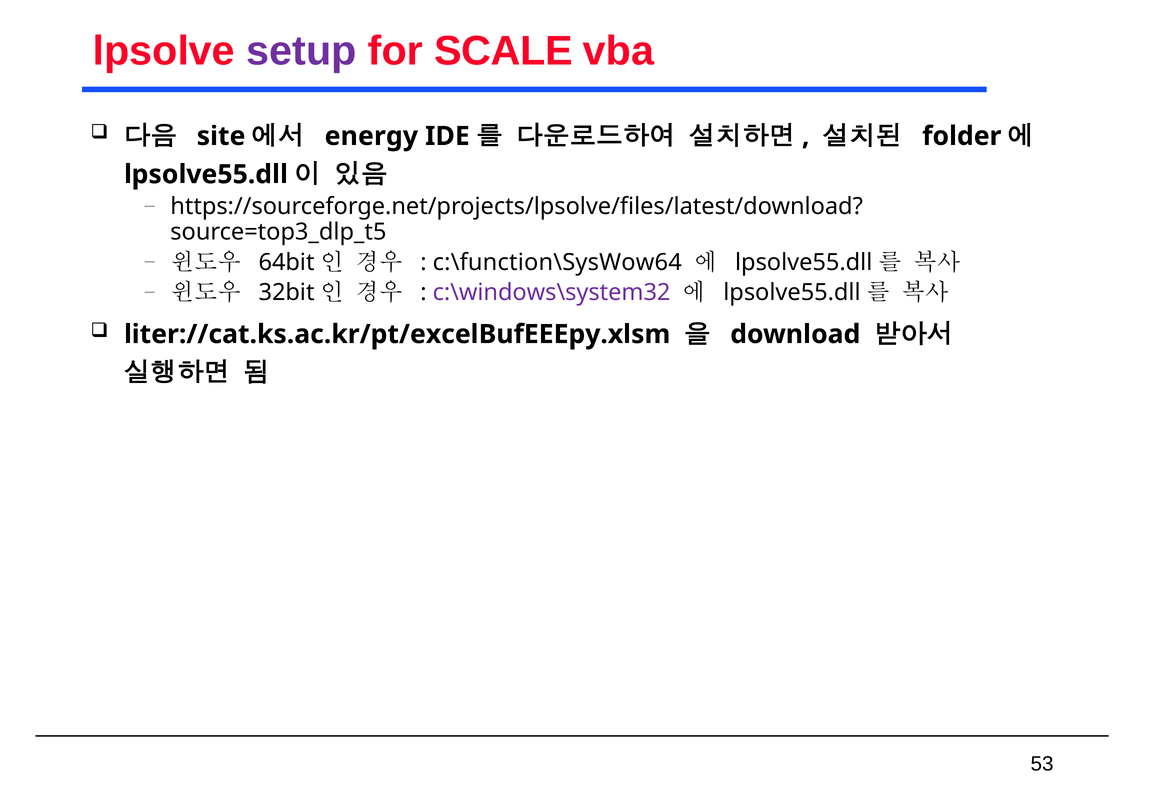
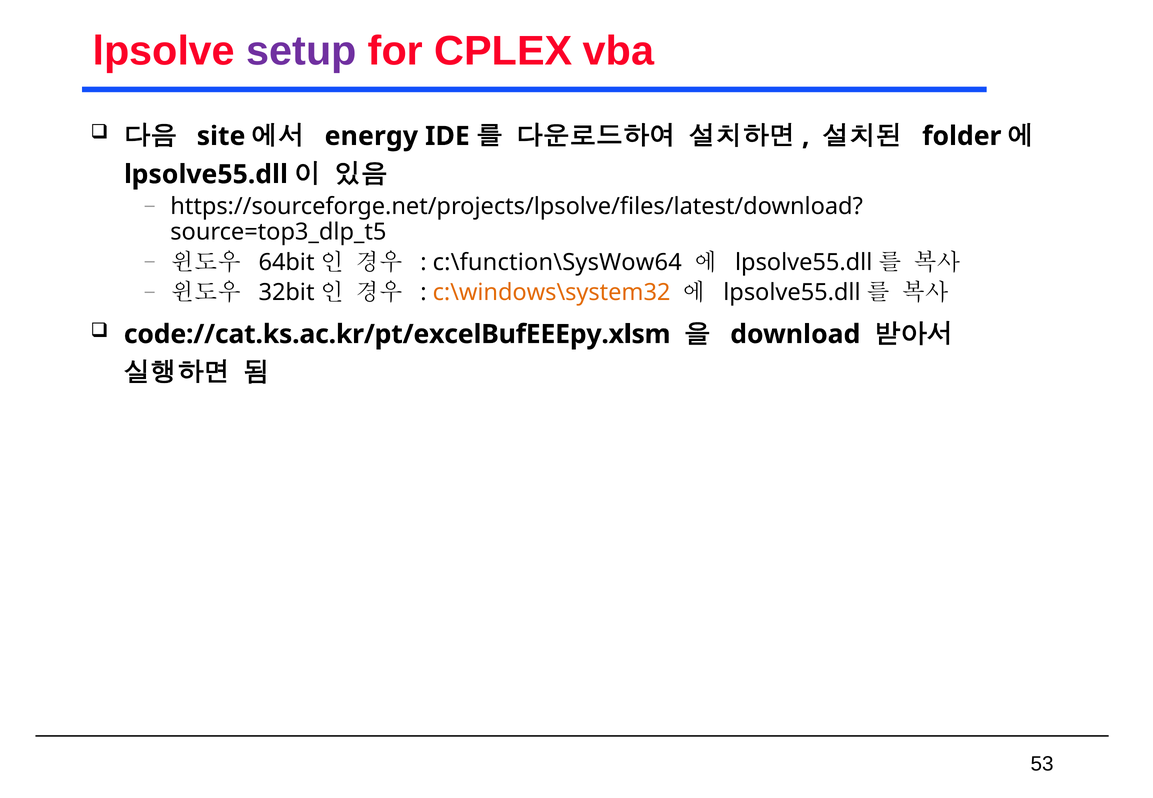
SCALE: SCALE -> CPLEX
c:\windows\system32 colour: purple -> orange
liter://cat.ks.ac.kr/pt/excelBufEEEpy.xlsm: liter://cat.ks.ac.kr/pt/excelBufEEEpy.xlsm -> code://cat.ks.ac.kr/pt/excelBufEEEpy.xlsm
